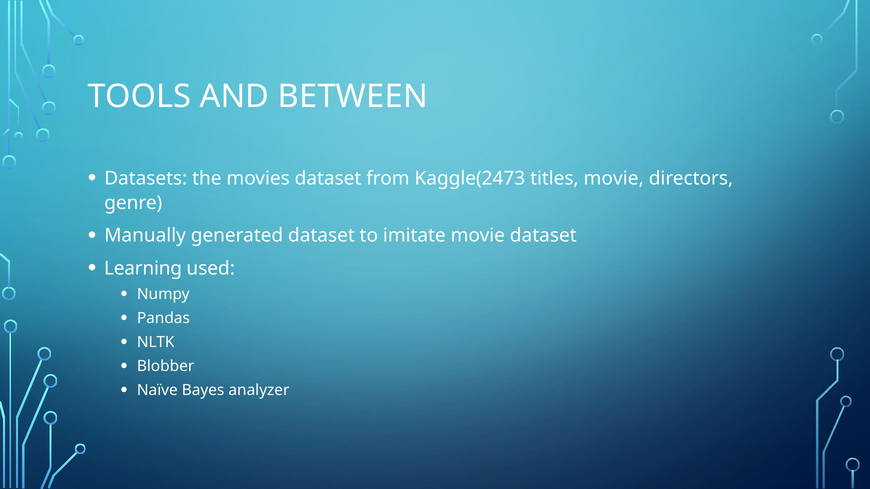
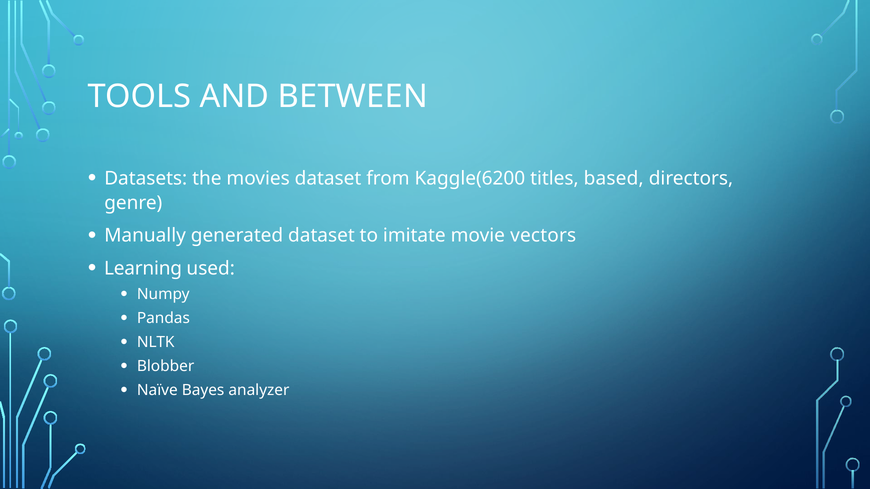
Kaggle(2473: Kaggle(2473 -> Kaggle(6200
titles movie: movie -> based
movie dataset: dataset -> vectors
